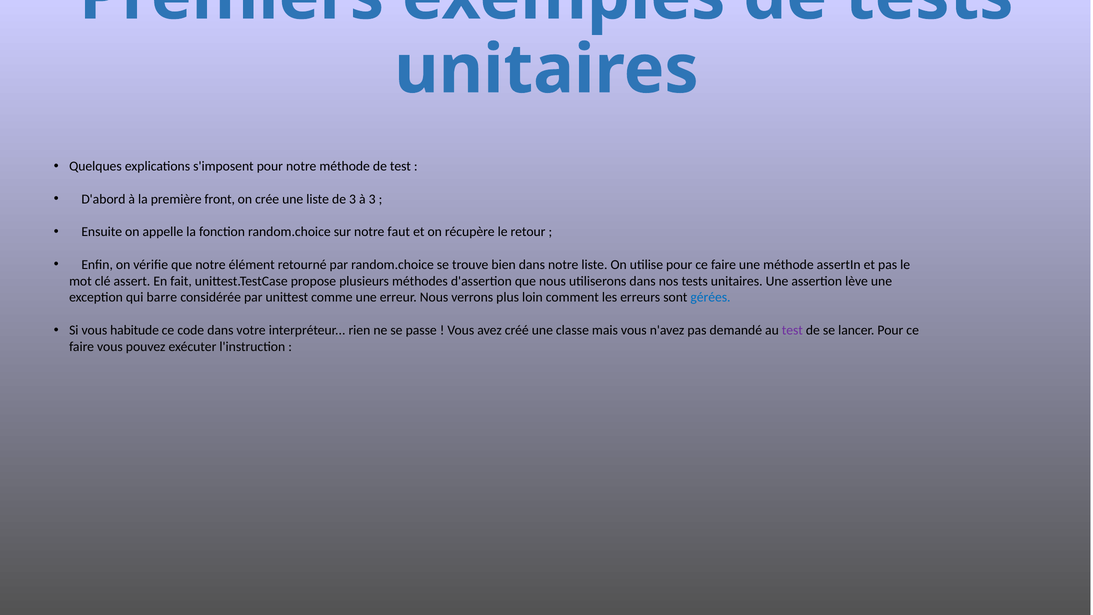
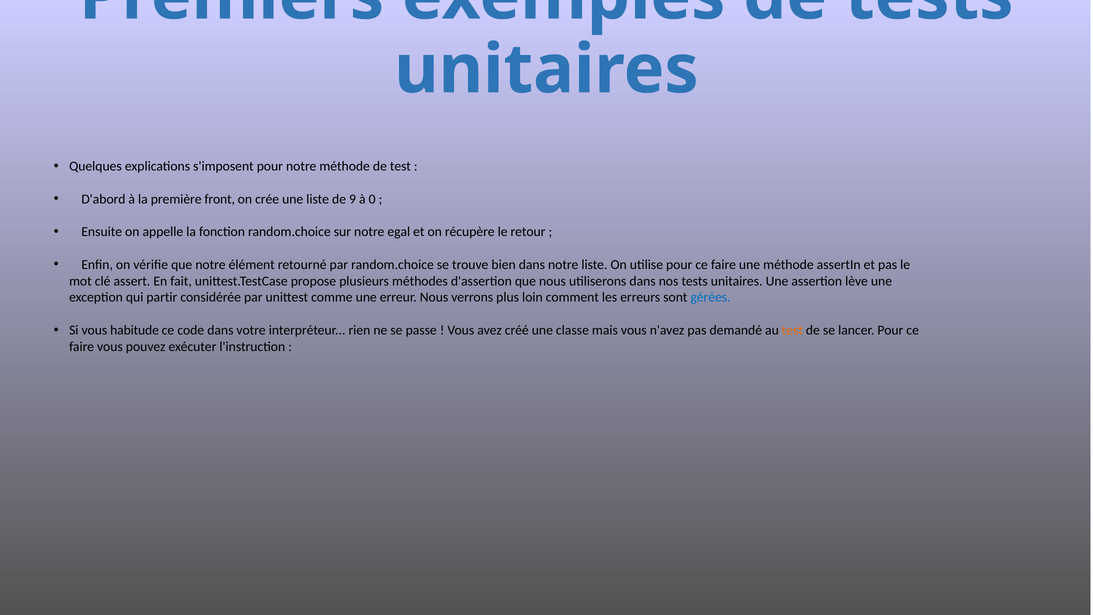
de 3: 3 -> 9
à 3: 3 -> 0
faut: faut -> egal
barre: barre -> partir
test at (792, 330) colour: purple -> orange
